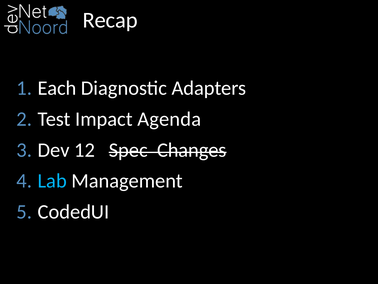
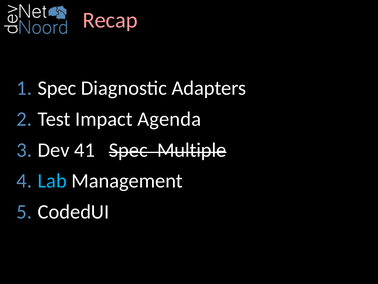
Recap colour: white -> pink
Each at (57, 88): Each -> Spec
12: 12 -> 41
Changes: Changes -> Multiple
